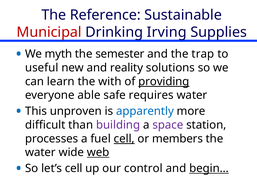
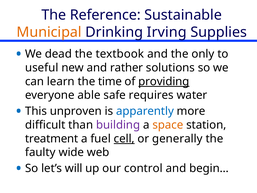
Municipal colour: red -> orange
myth: myth -> dead
semester: semester -> textbook
trap: trap -> only
reality: reality -> rather
with: with -> time
space colour: purple -> orange
processes: processes -> treatment
members: members -> generally
water at (40, 152): water -> faulty
web underline: present -> none
let’s cell: cell -> will
begin… underline: present -> none
